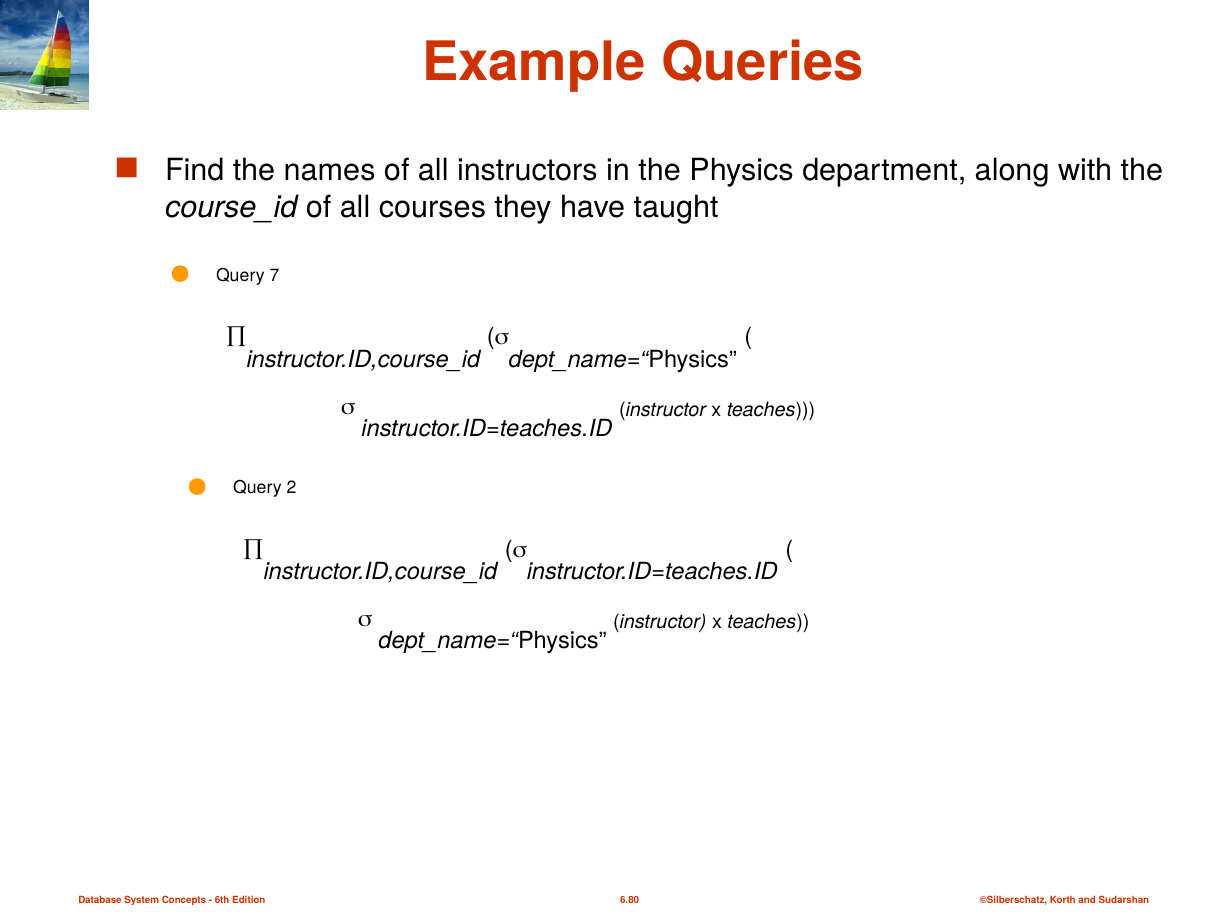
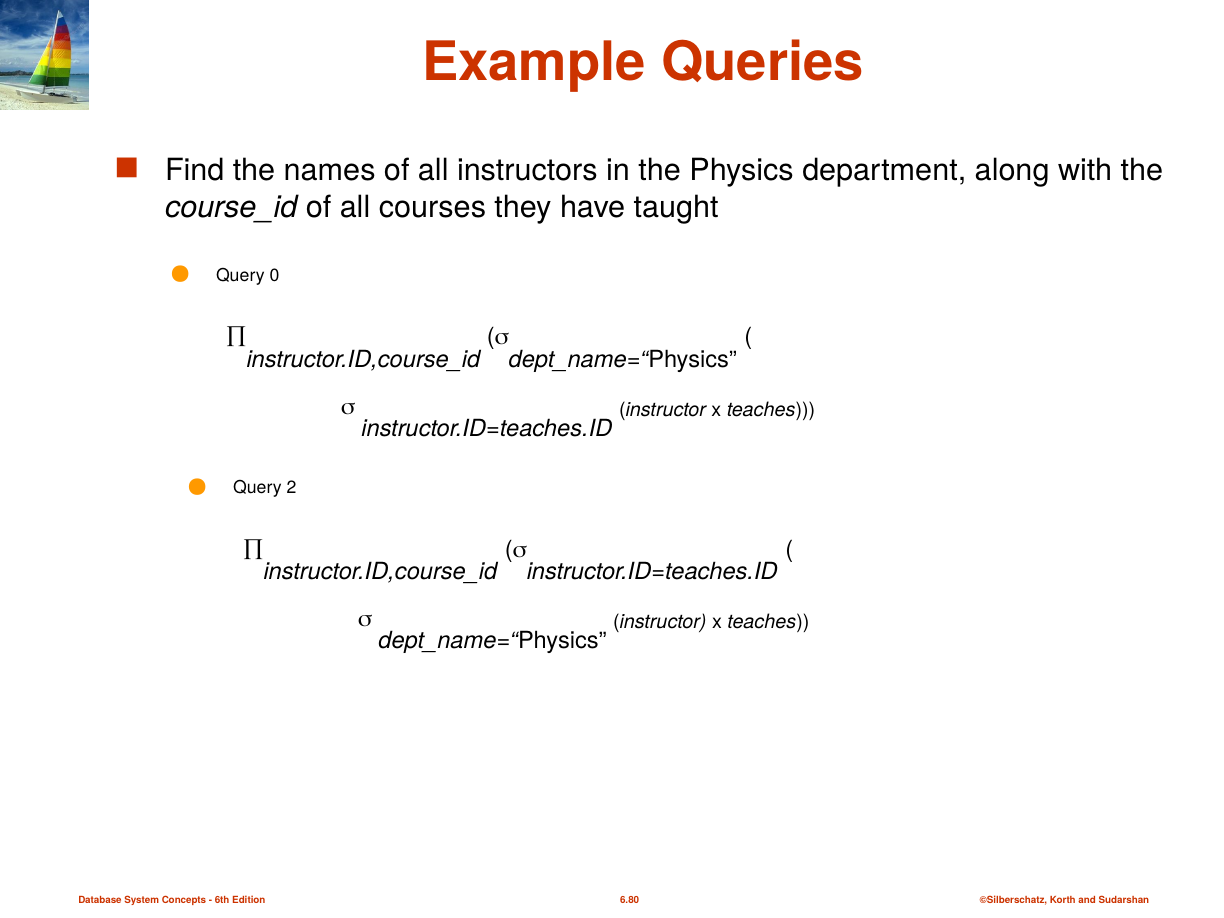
7: 7 -> 0
